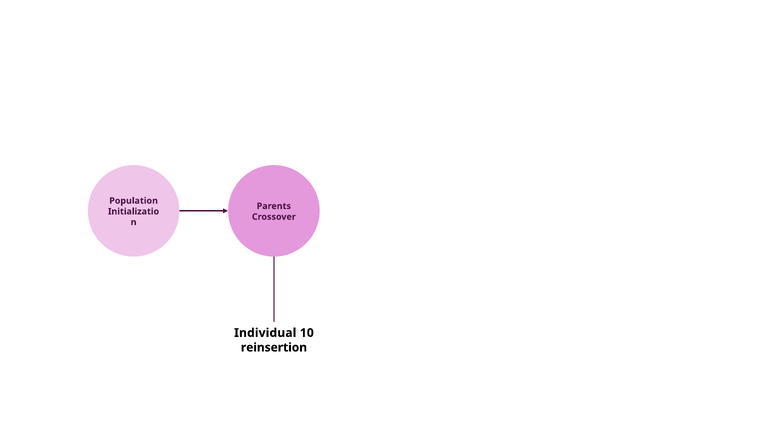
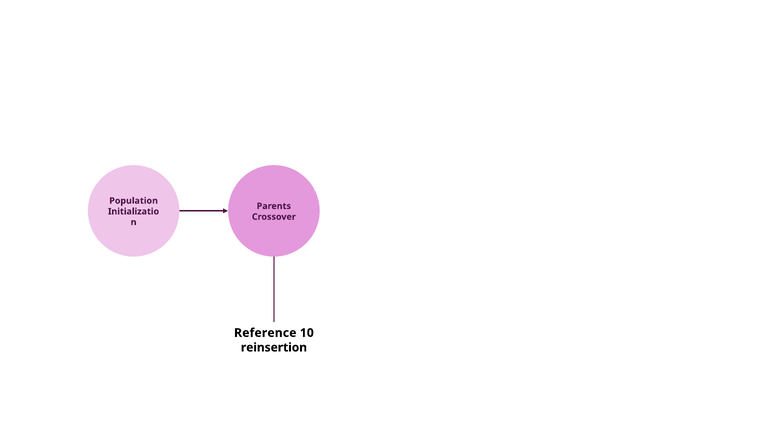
Individual: Individual -> Reference
